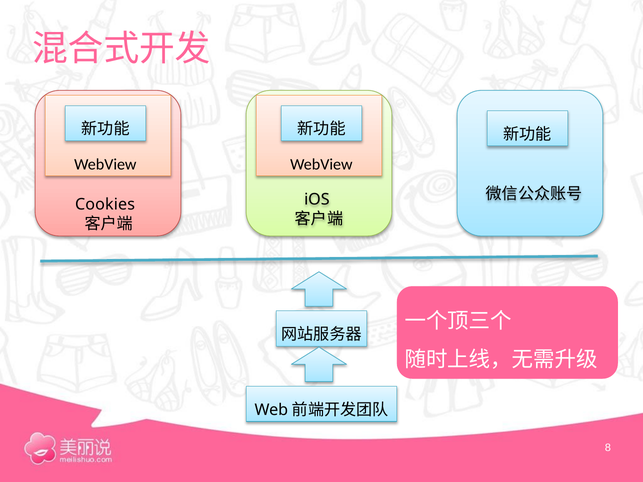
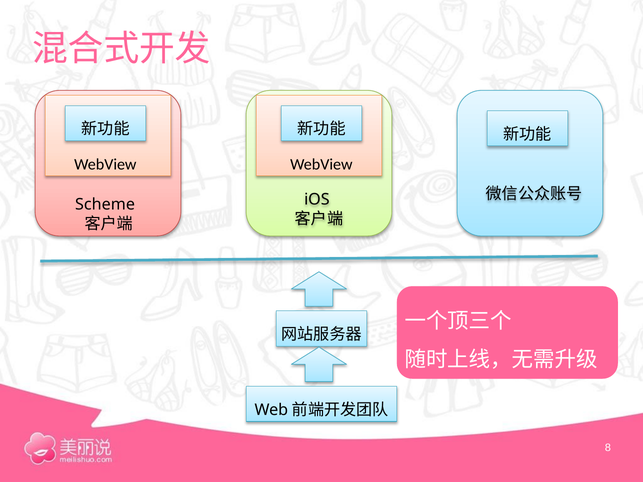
Cookies: Cookies -> Scheme
